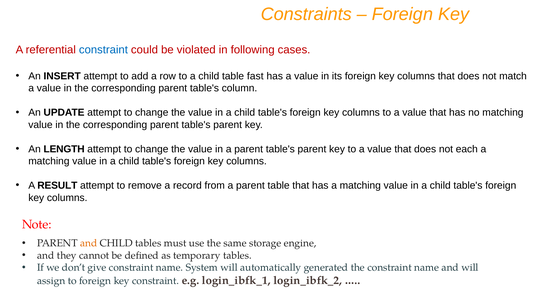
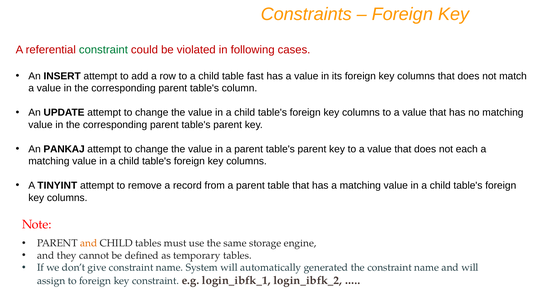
constraint at (103, 50) colour: blue -> green
LENGTH: LENGTH -> PANKAJ
RESULT: RESULT -> TINYINT
